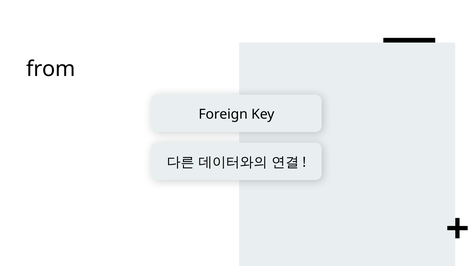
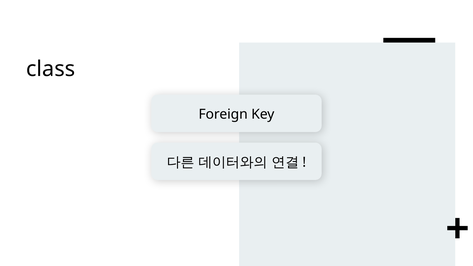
from: from -> class
